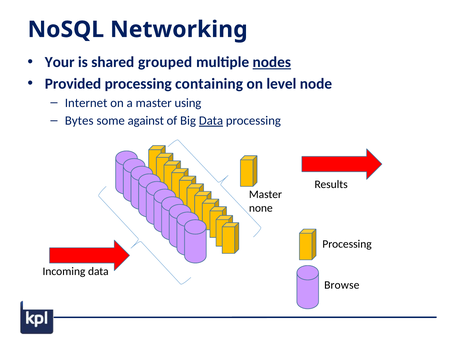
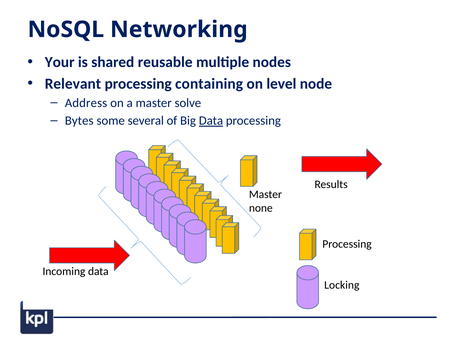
grouped: grouped -> reusable
nodes underline: present -> none
Provided: Provided -> Relevant
Internet: Internet -> Address
using: using -> solve
against: against -> several
Browse: Browse -> Locking
